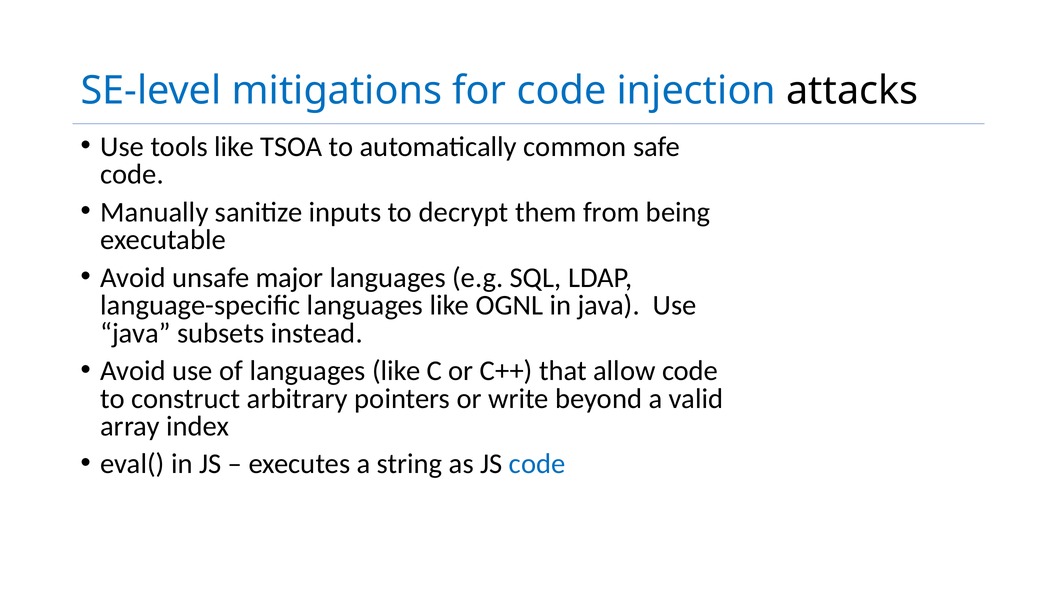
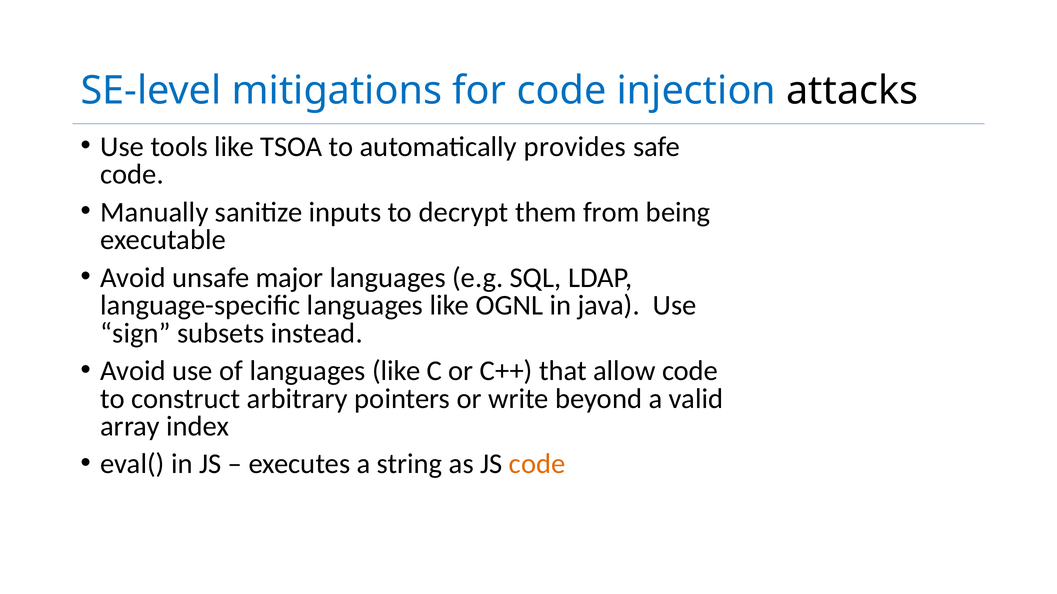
common: common -> provides
java at (136, 333): java -> sign
code at (537, 464) colour: blue -> orange
